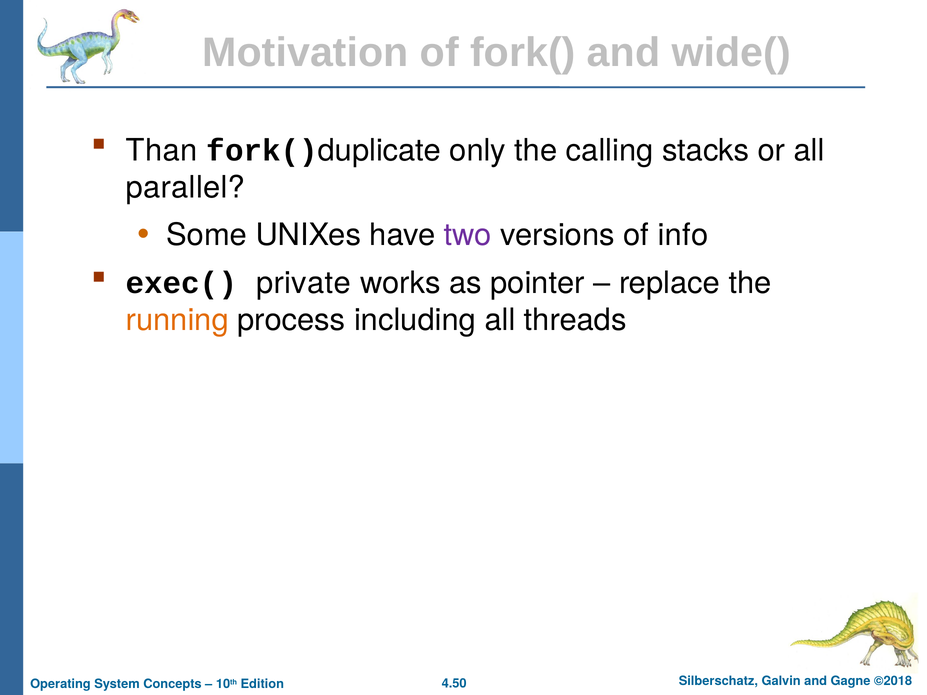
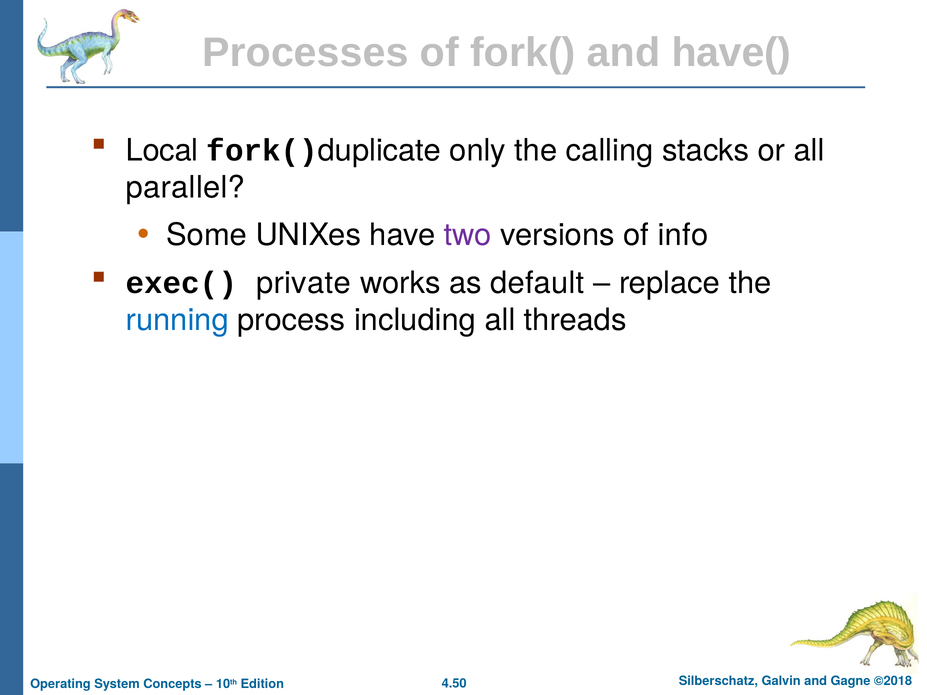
Motivation: Motivation -> Processes
wide(: wide( -> have(
Than: Than -> Local
pointer: pointer -> default
running colour: orange -> blue
